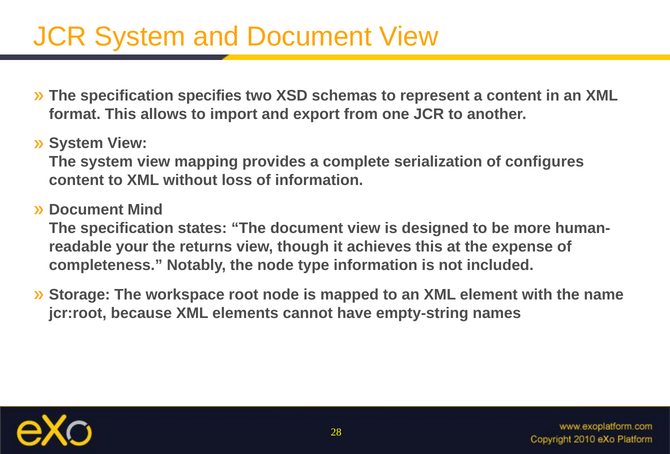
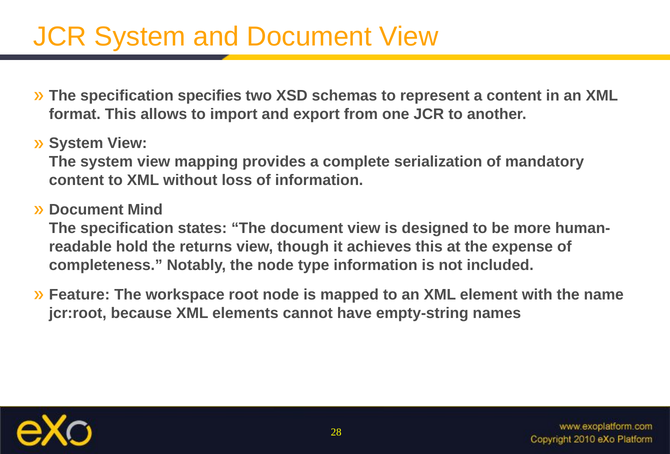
configures: configures -> mandatory
your: your -> hold
Storage: Storage -> Feature
